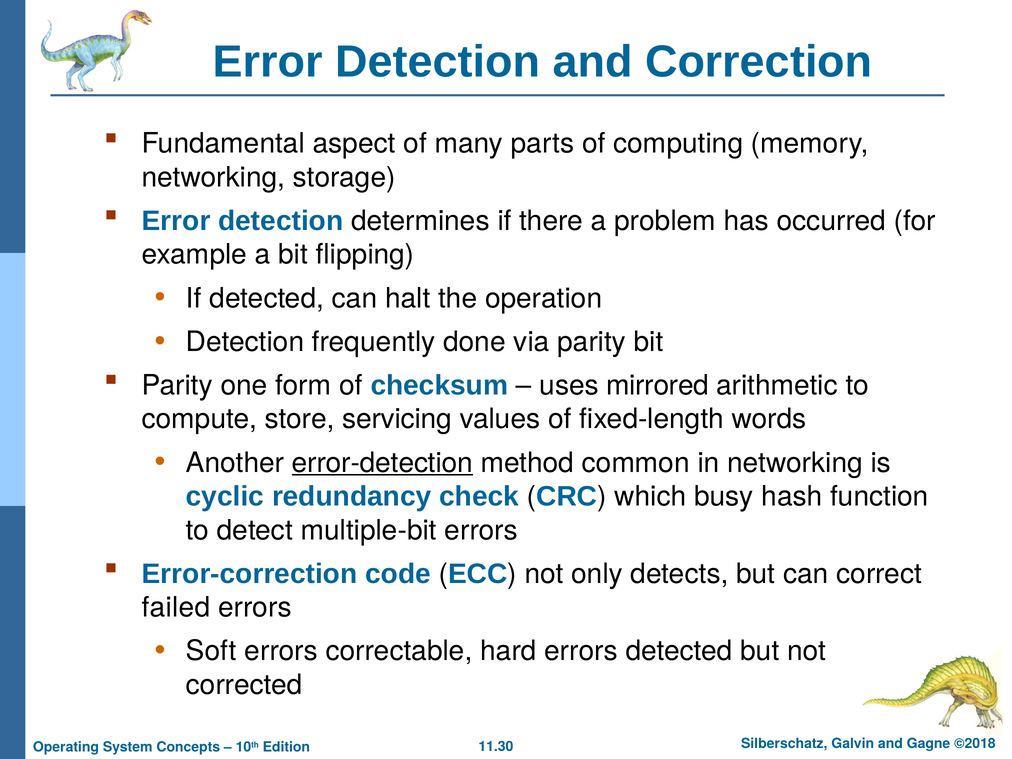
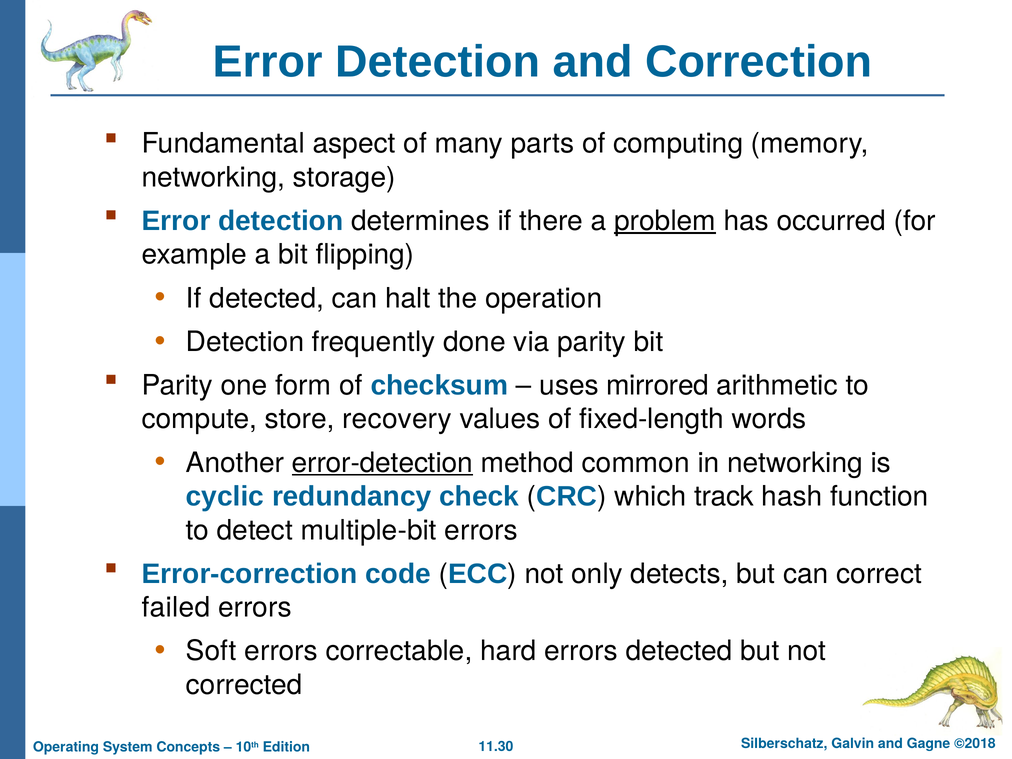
problem underline: none -> present
servicing: servicing -> recovery
busy: busy -> track
